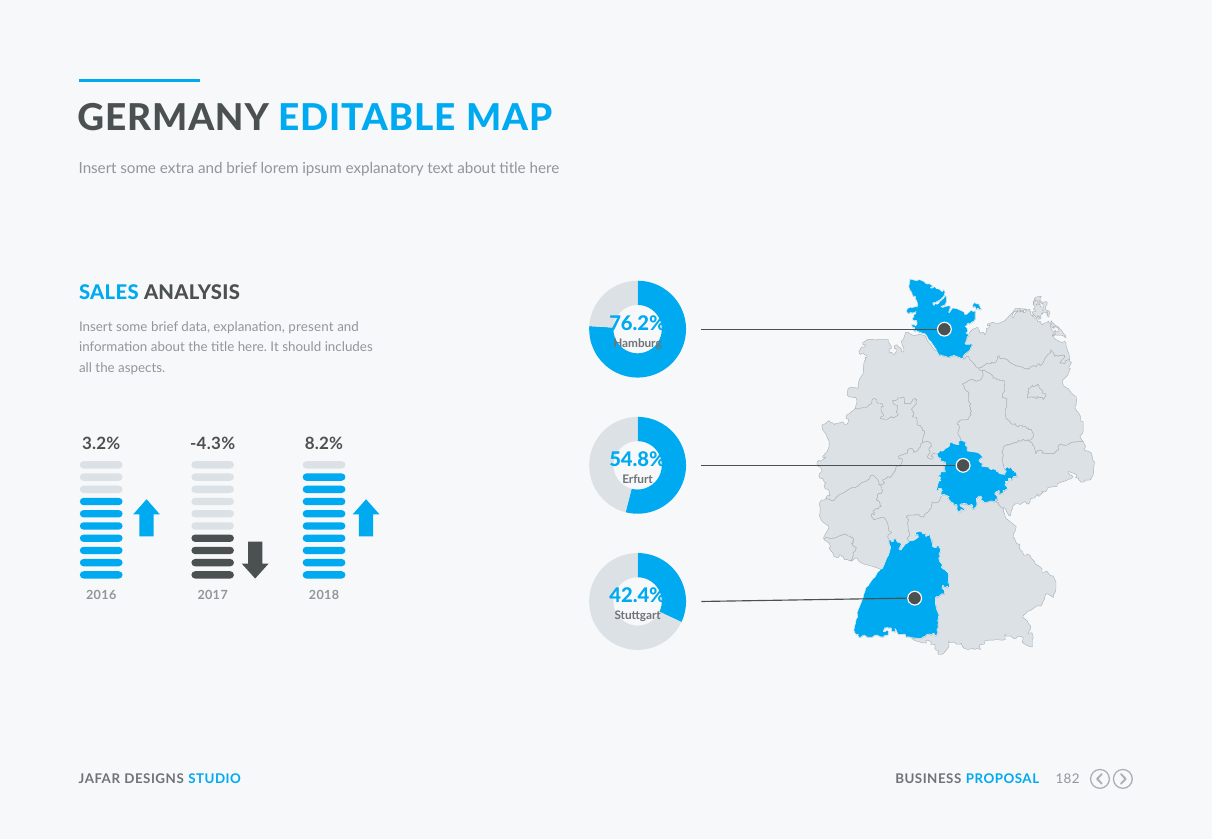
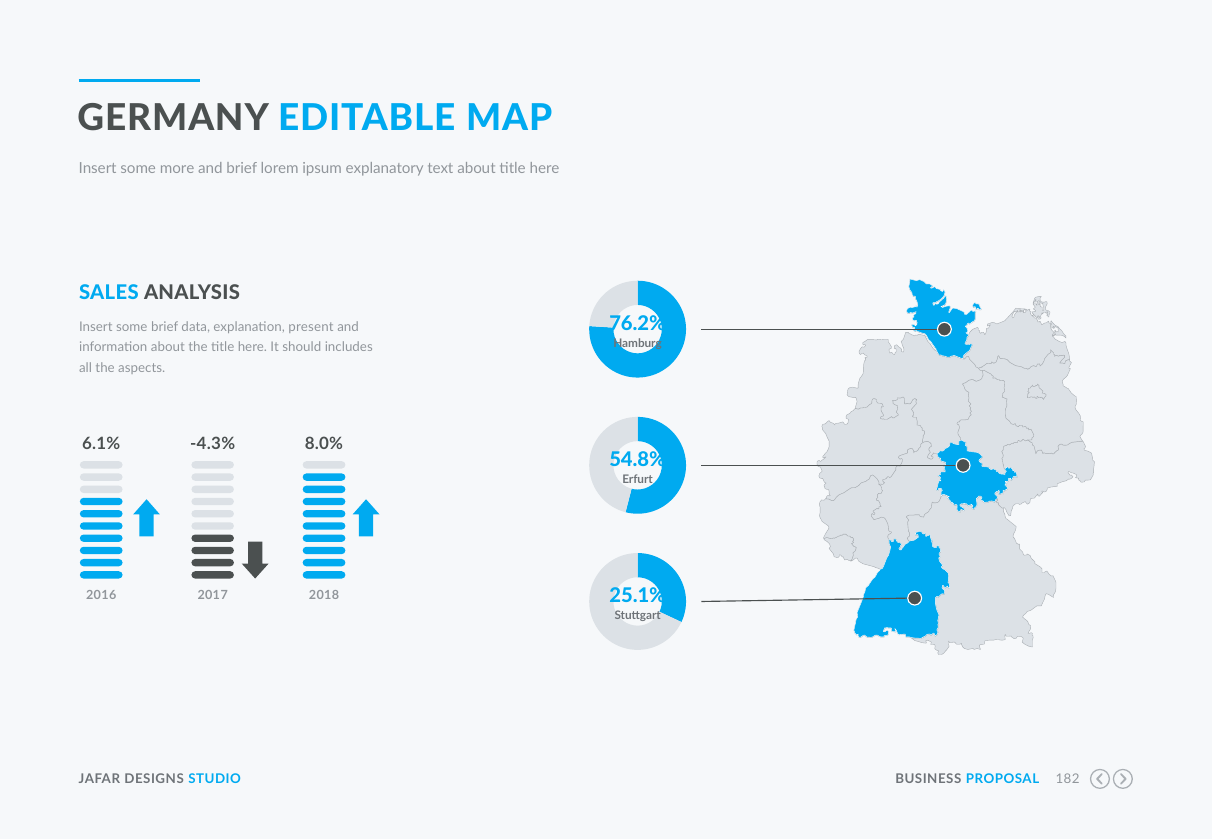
extra: extra -> more
3.2%: 3.2% -> 6.1%
8.2%: 8.2% -> 8.0%
42.4%: 42.4% -> 25.1%
